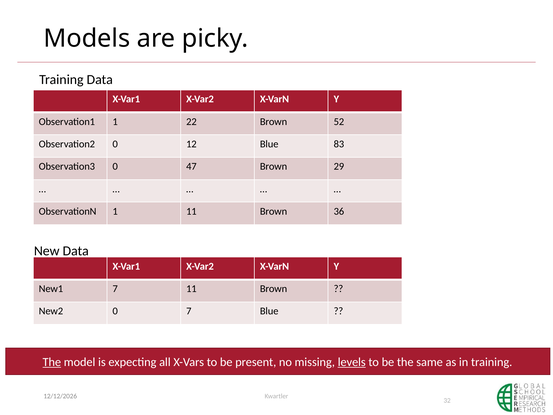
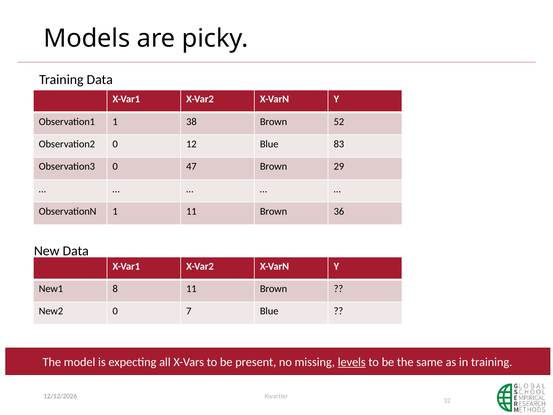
22: 22 -> 38
New1 7: 7 -> 8
The at (52, 362) underline: present -> none
